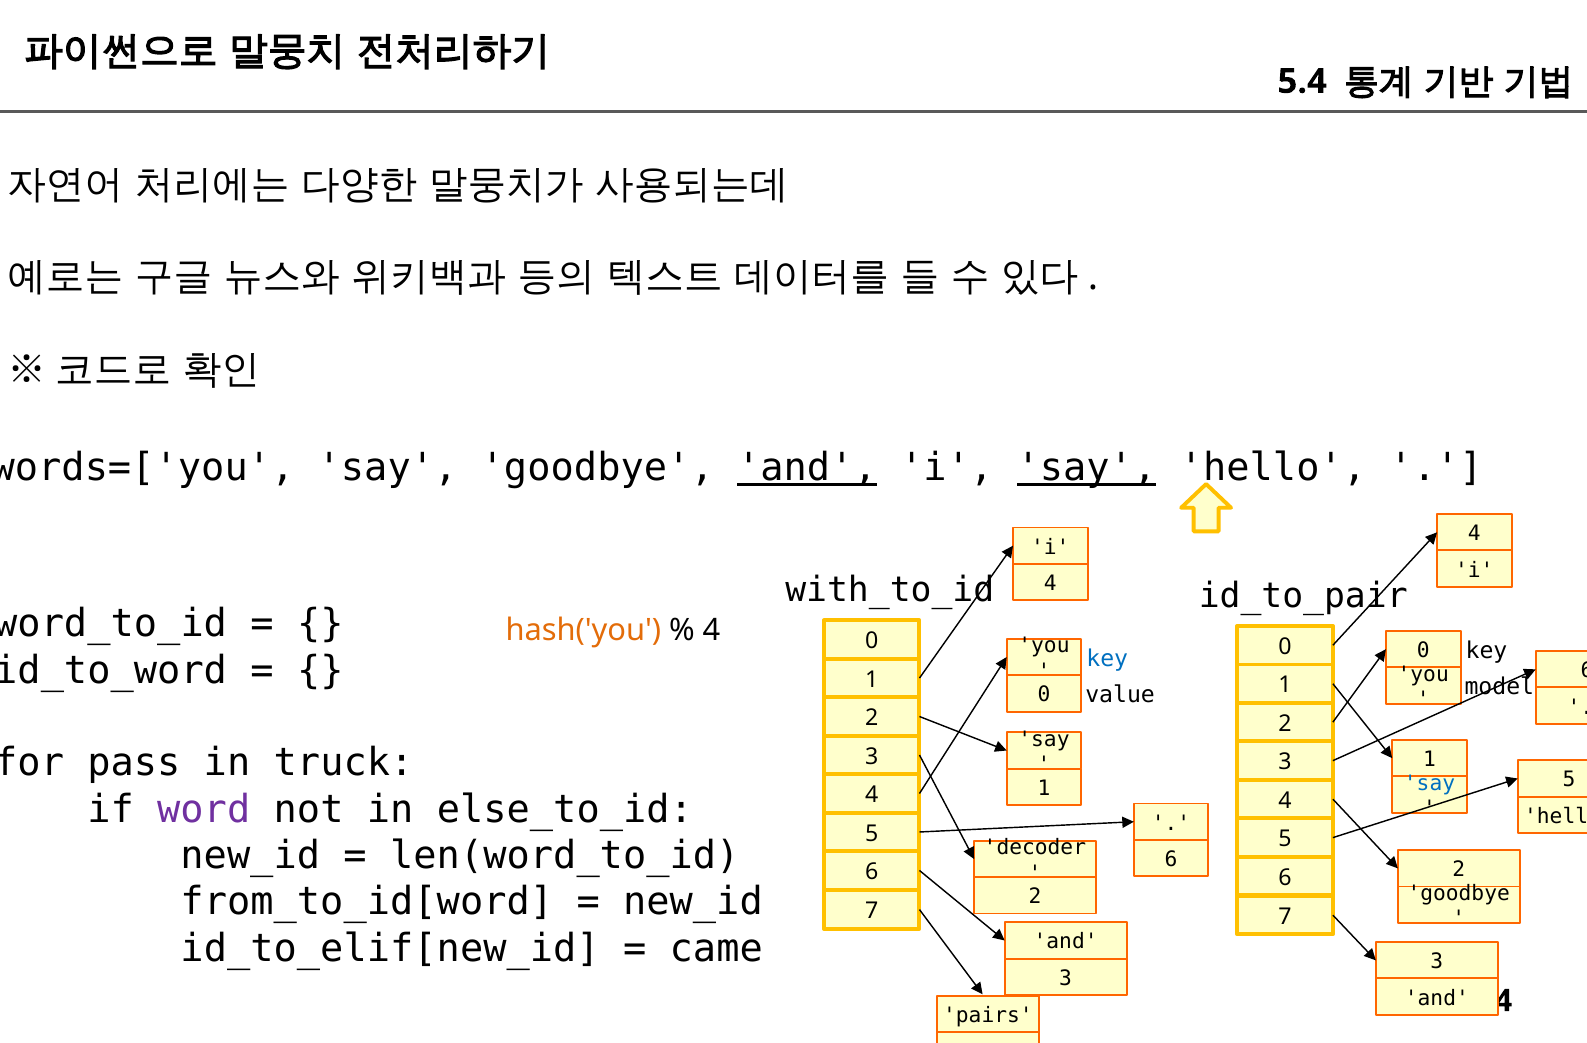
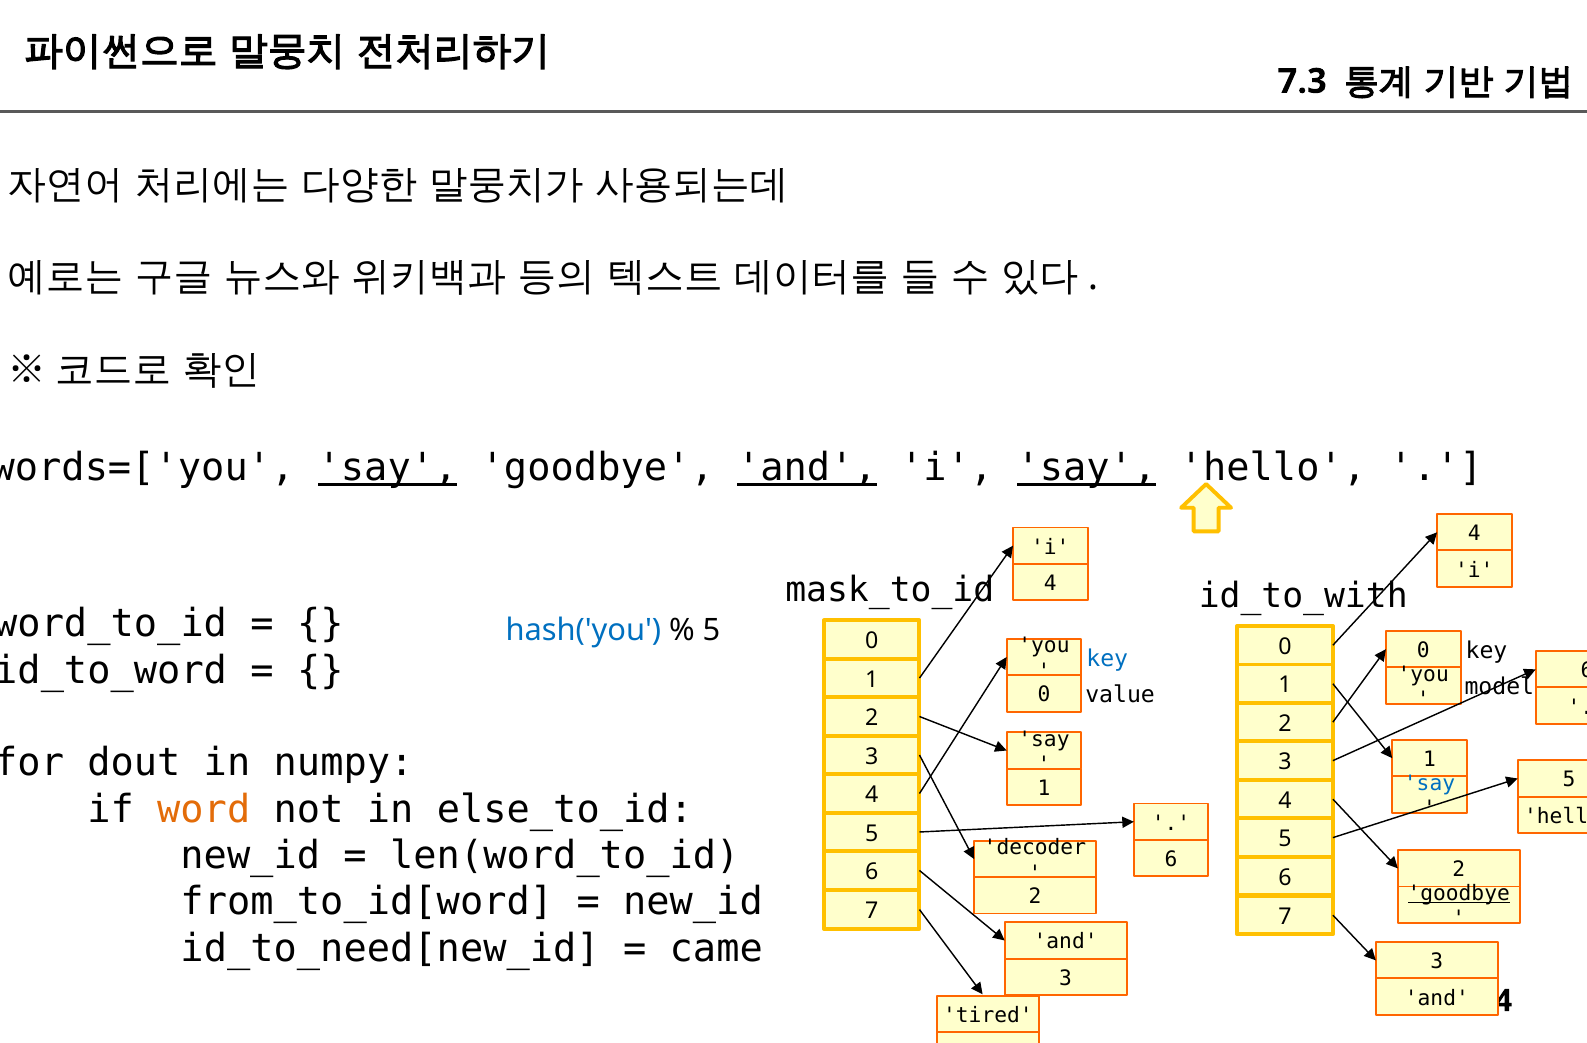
5.4: 5.4 -> 7.3
say at (388, 468) underline: none -> present
with_to_id: with_to_id -> mask_to_id
id_to_pair: id_to_pair -> id_to_with
hash('you colour: orange -> blue
4 at (712, 630): 4 -> 5
pass: pass -> dout
truck: truck -> numpy
word colour: purple -> orange
goodbye at (1459, 893) underline: none -> present
id_to_elif[new_id: id_to_elif[new_id -> id_to_need[new_id
pairs: pairs -> tired
